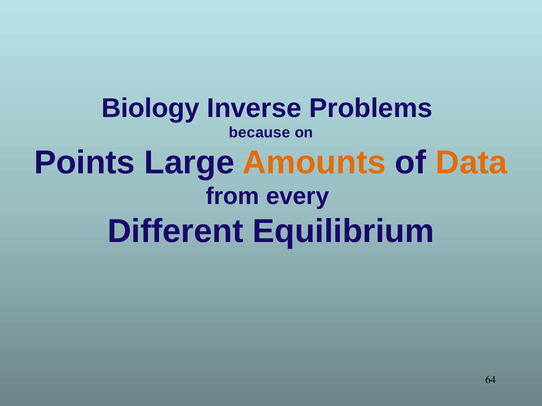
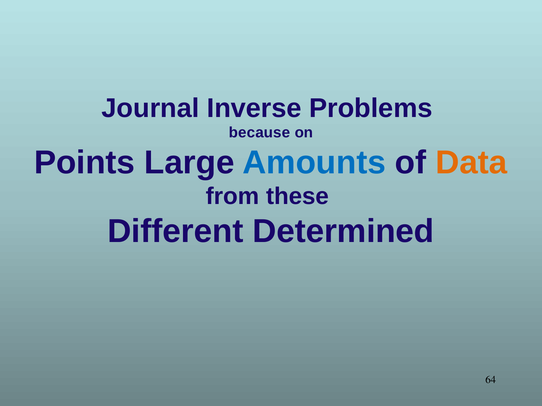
Biology: Biology -> Journal
Amounts colour: orange -> blue
every: every -> these
Equilibrium: Equilibrium -> Determined
